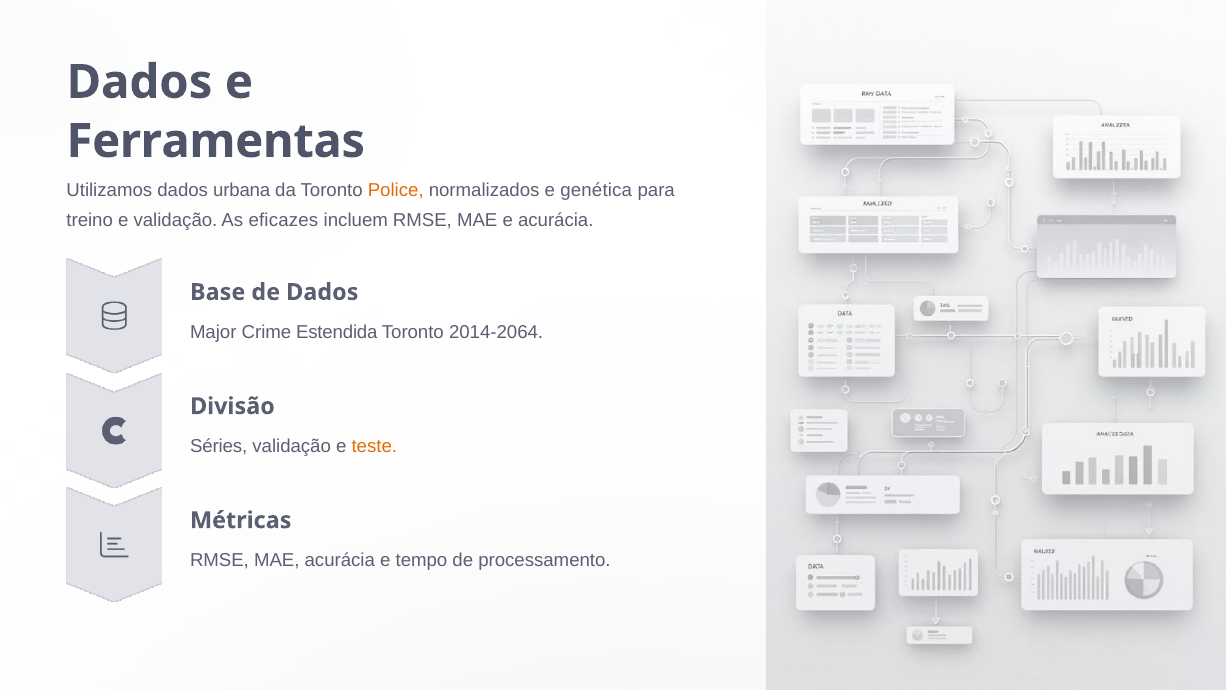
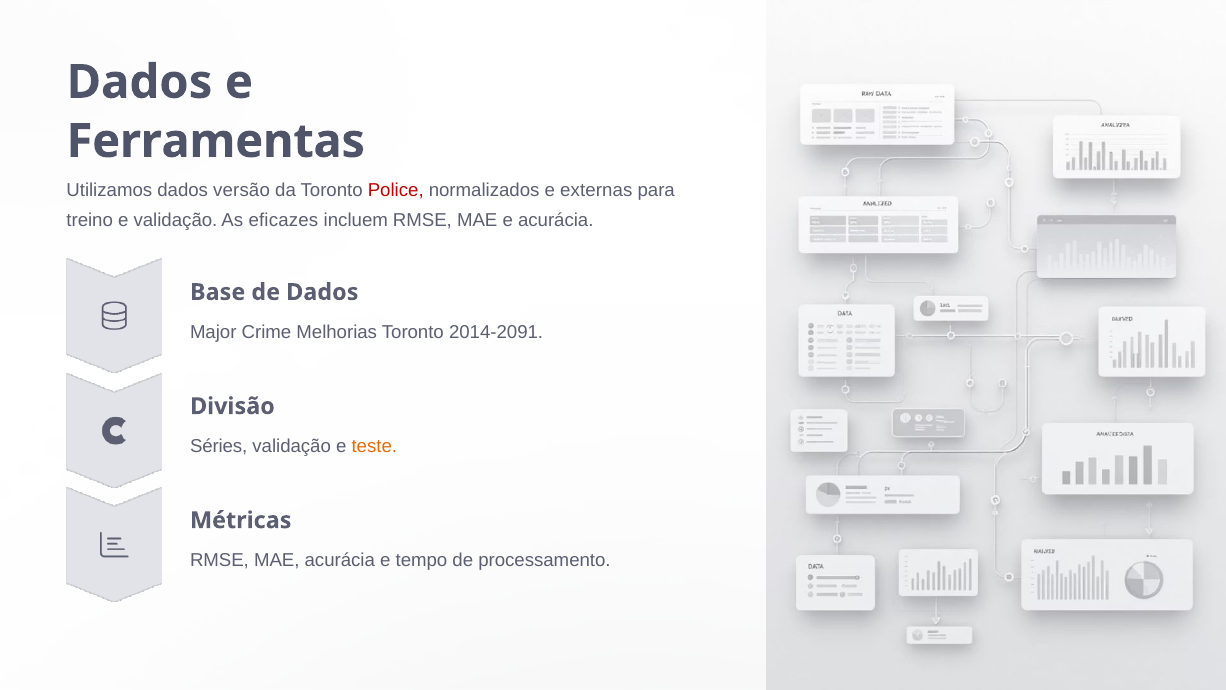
urbana: urbana -> versão
Police colour: orange -> red
genética: genética -> externas
Estendida: Estendida -> Melhorias
2014-2064: 2014-2064 -> 2014-2091
